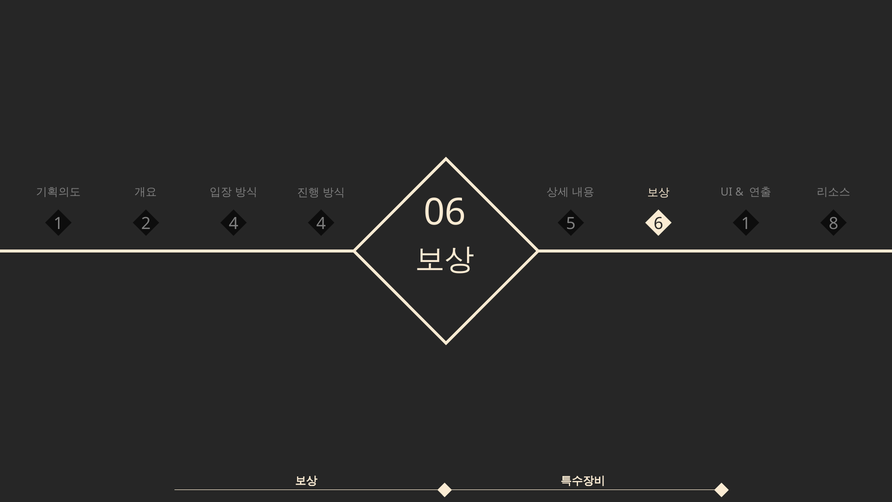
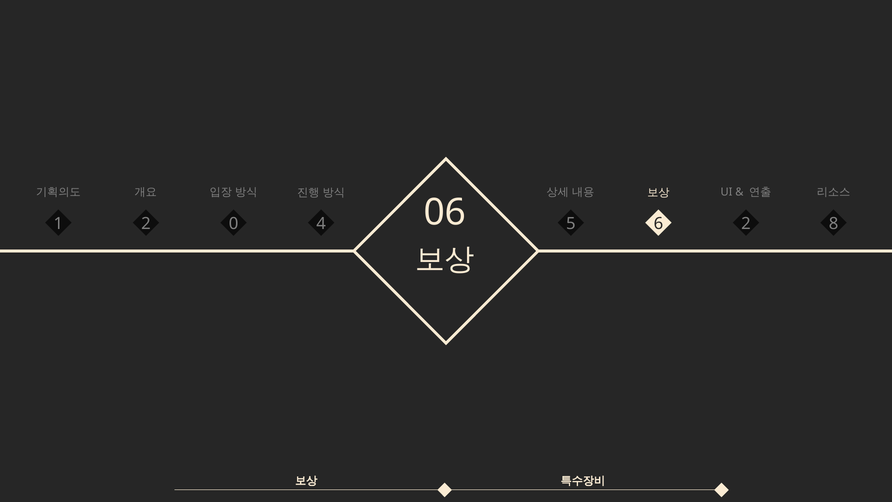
06 1: 1 -> 2
2 4: 4 -> 0
